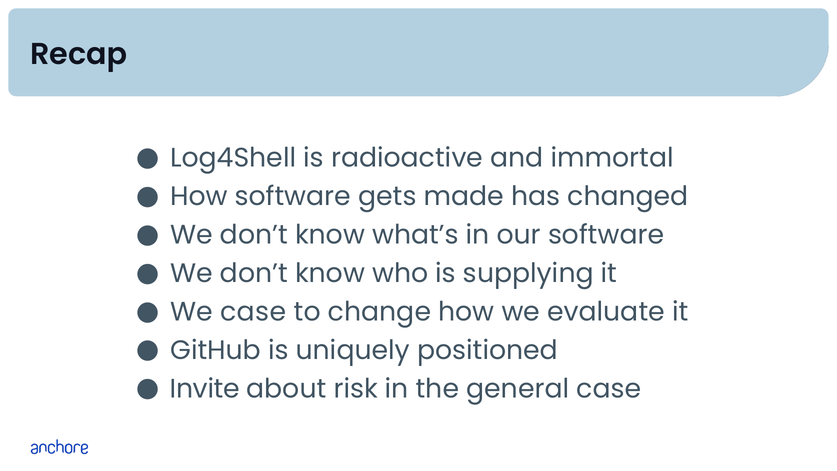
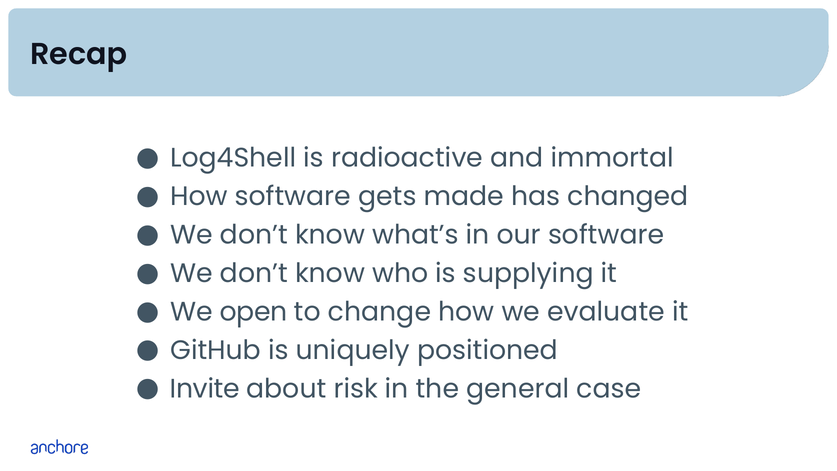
We case: case -> open
